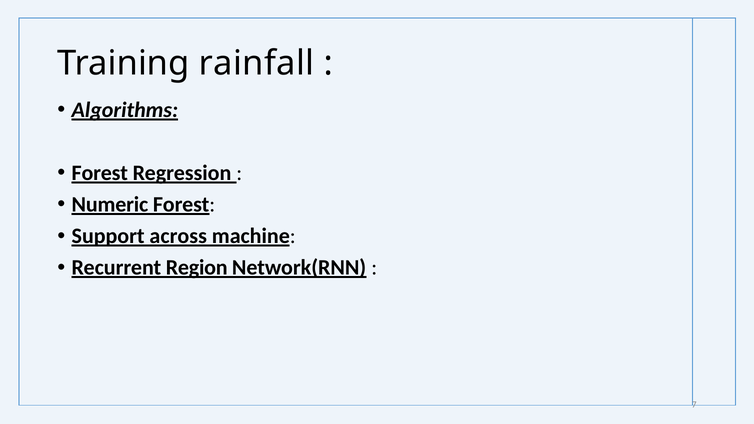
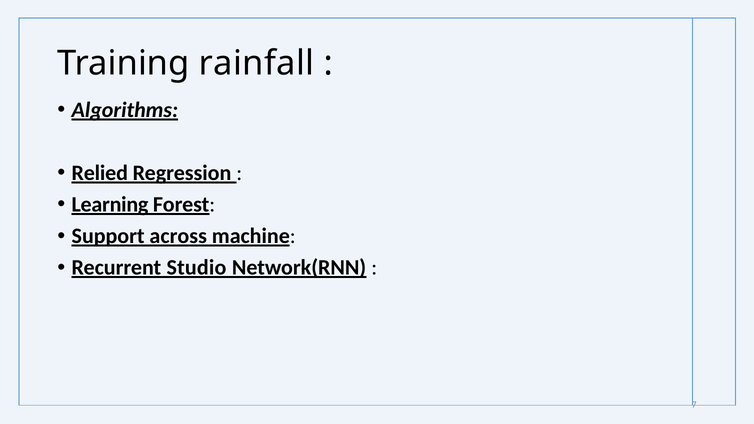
Forest at (100, 173): Forest -> Relied
Numeric: Numeric -> Learning
Region: Region -> Studio
